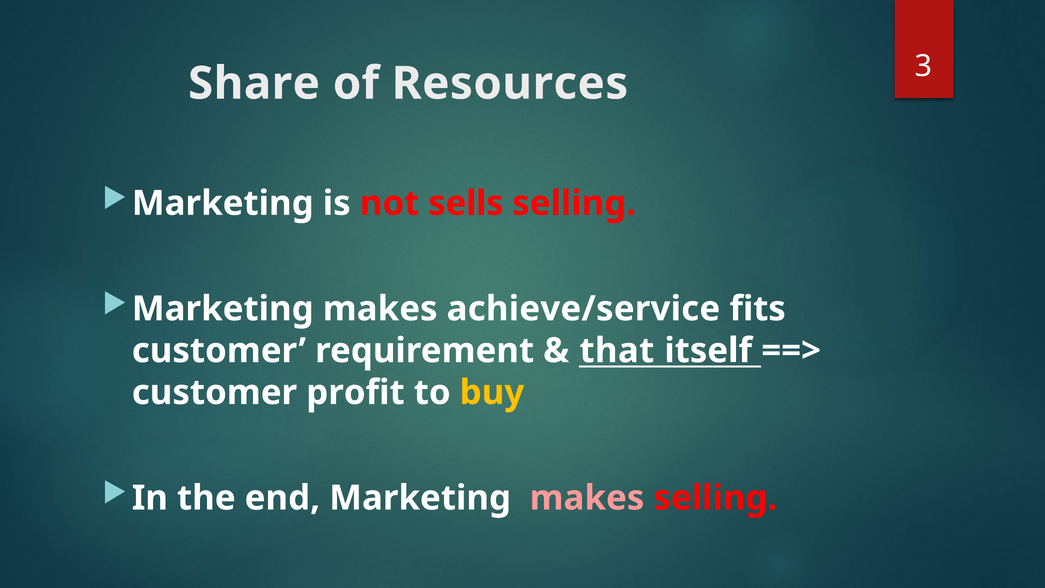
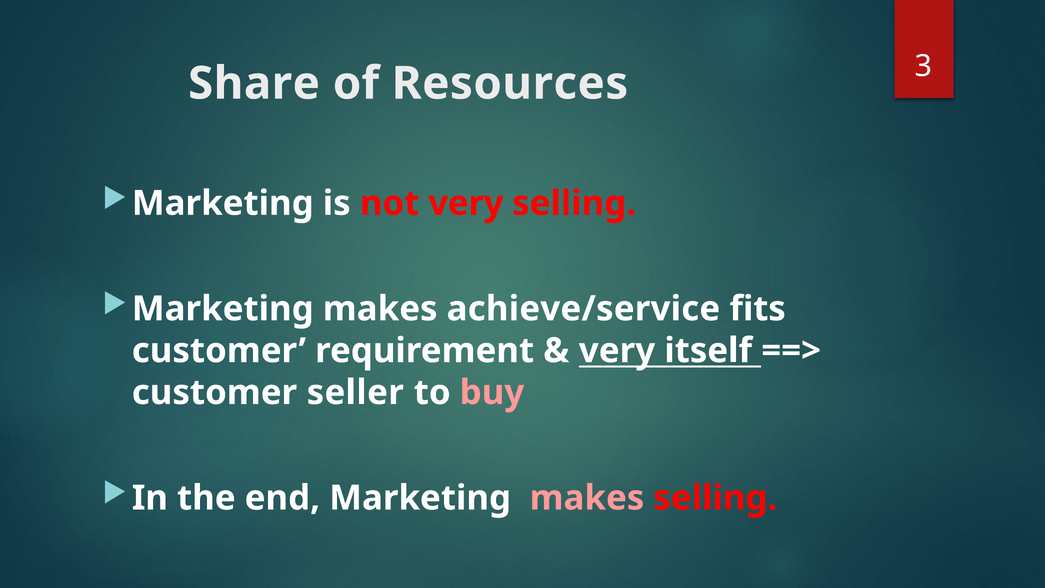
not sells: sells -> very
that at (617, 351): that -> very
profit: profit -> seller
buy colour: yellow -> pink
